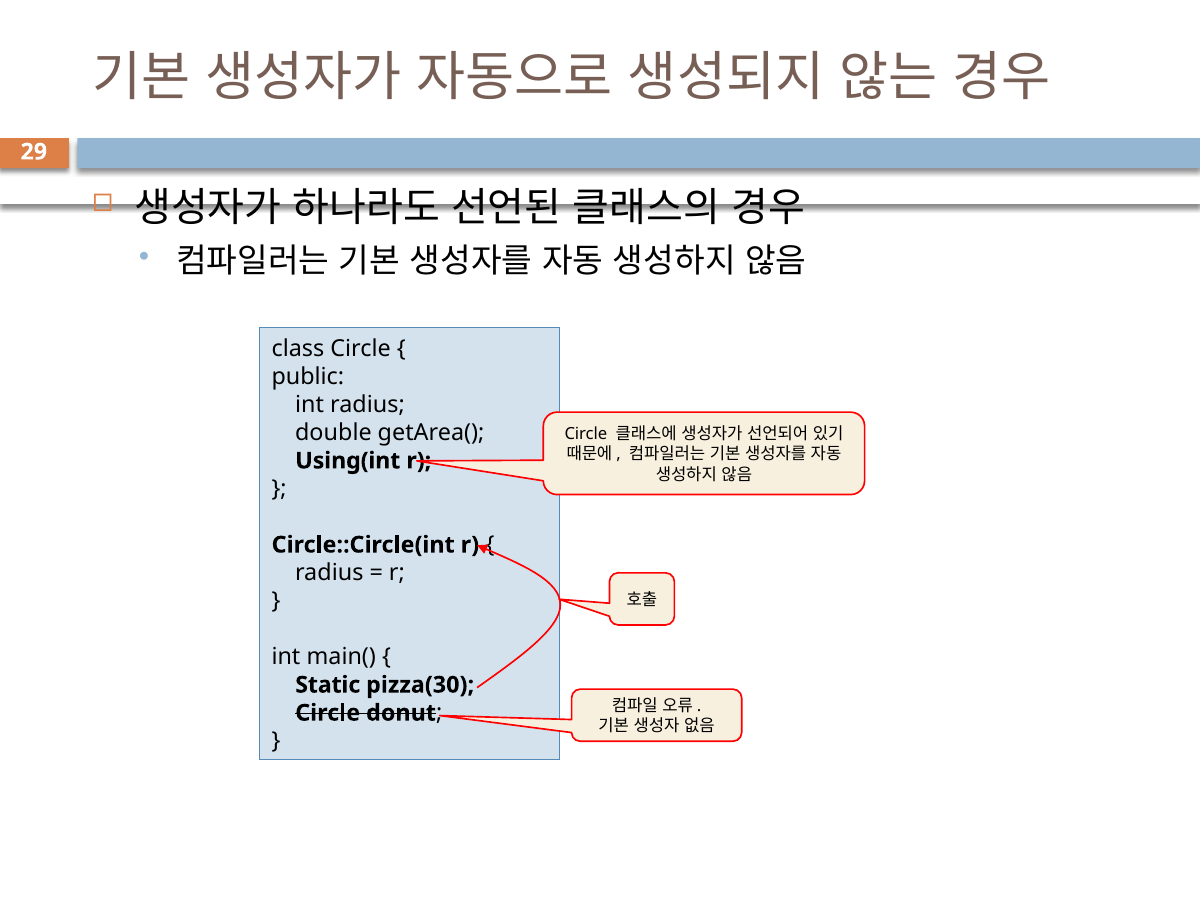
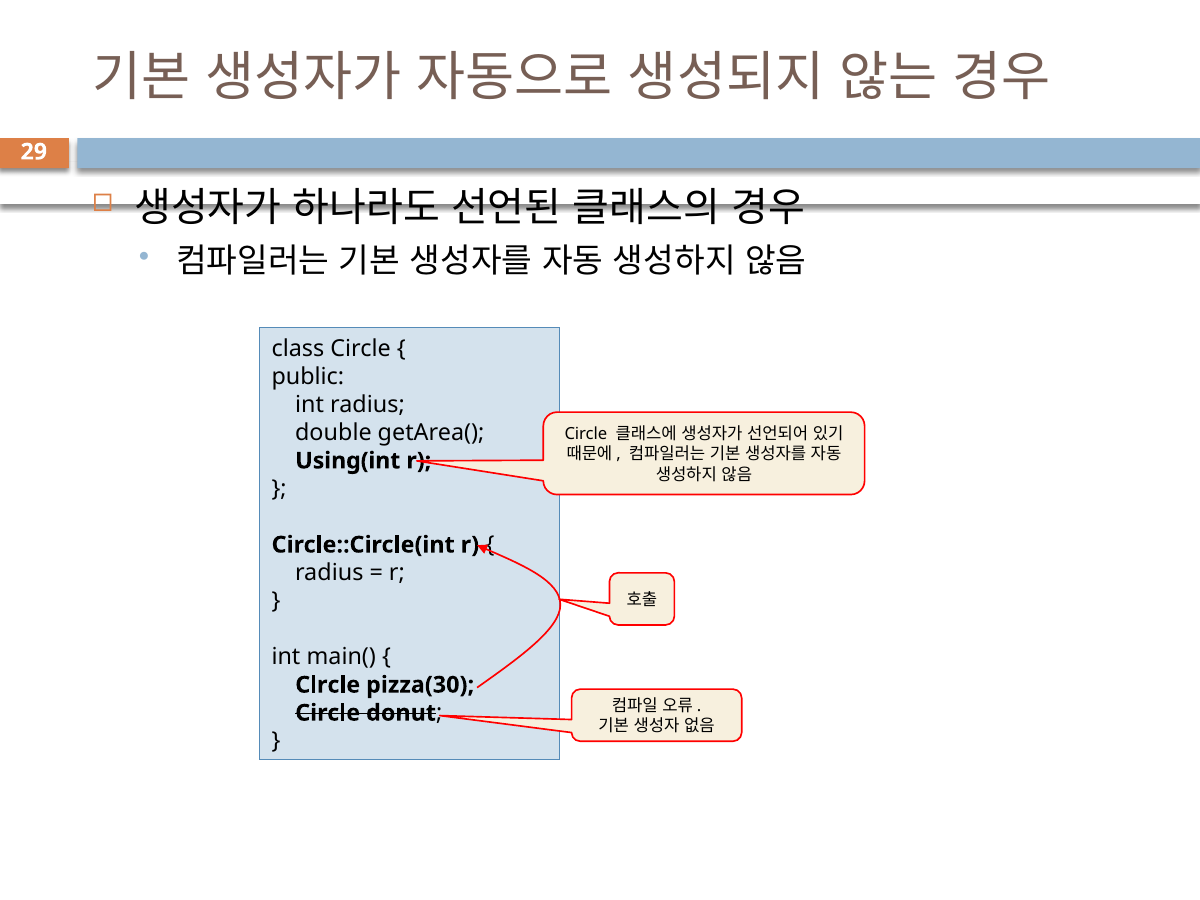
Static: Static -> Clrcle
